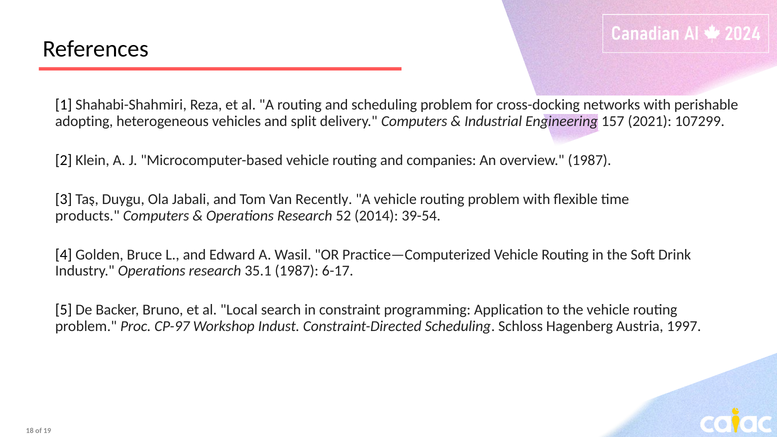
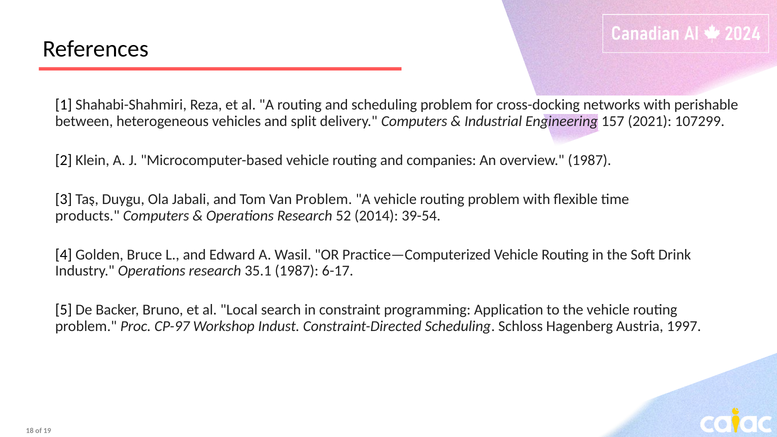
adopting: adopting -> between
Van Recently: Recently -> Problem
